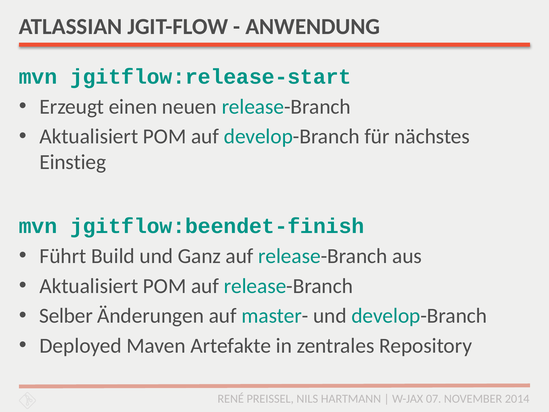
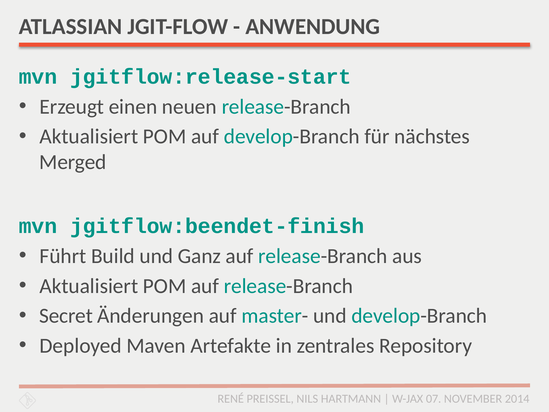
Einstieg: Einstieg -> Merged
Selber: Selber -> Secret
